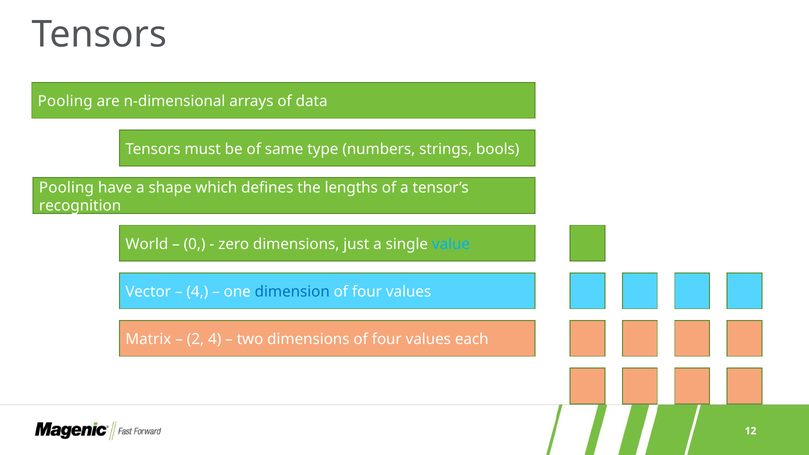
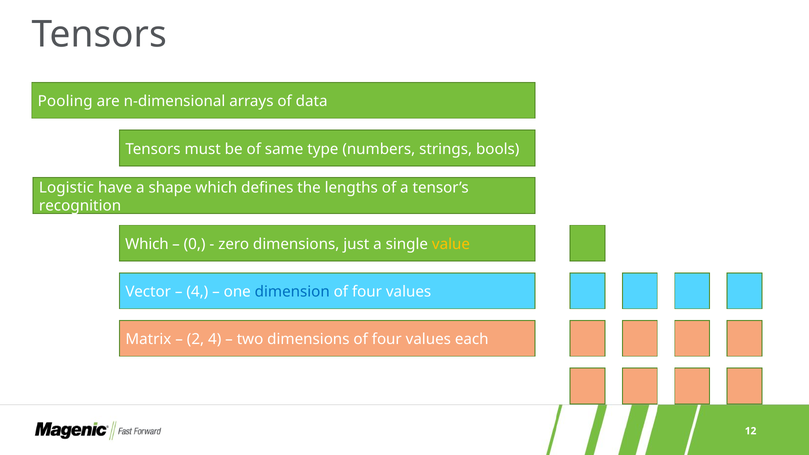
Pooling at (66, 188): Pooling -> Logistic
World at (147, 244): World -> Which
value colour: light blue -> yellow
